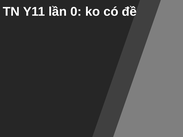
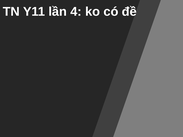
0: 0 -> 4
